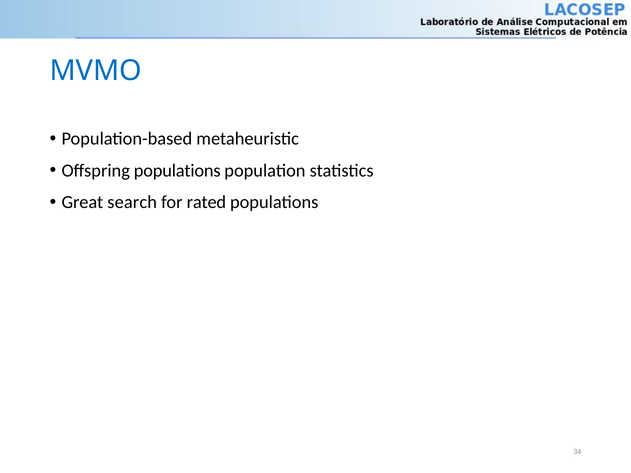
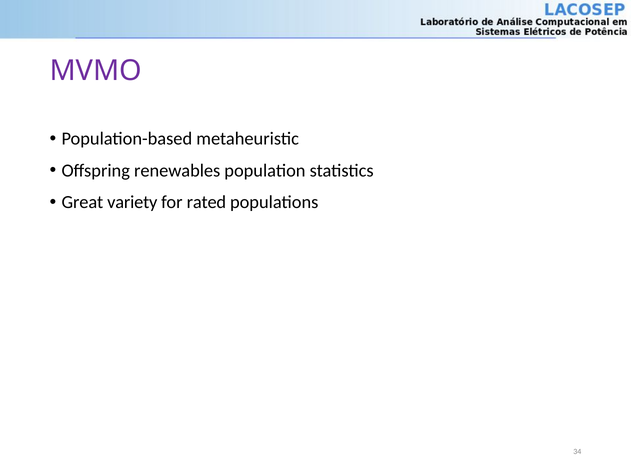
MVMO colour: blue -> purple
Offspring populations: populations -> renewables
search: search -> variety
